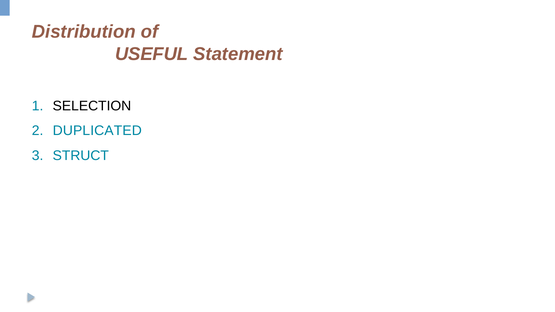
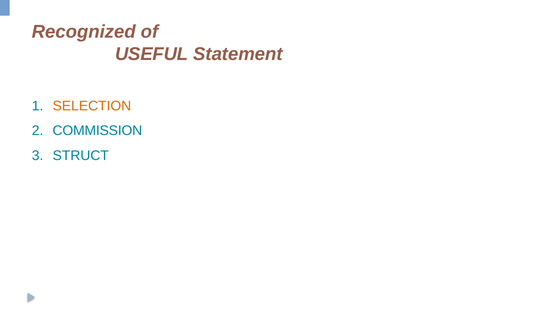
Distribution: Distribution -> Recognized
SELECTION colour: black -> orange
DUPLICATED: DUPLICATED -> COMMISSION
